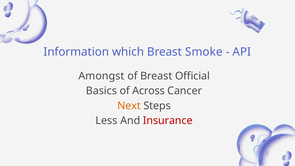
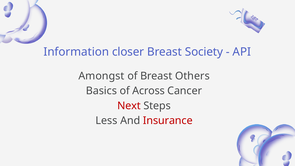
which: which -> closer
Smoke: Smoke -> Society
Official: Official -> Others
Next colour: orange -> red
